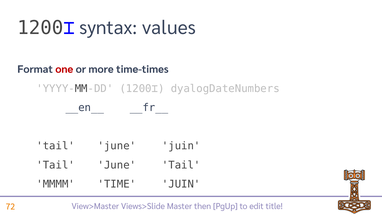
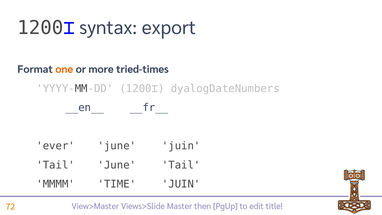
values: values -> export
one colour: red -> orange
time-times: time-times -> tried-times
tail at (56, 146): tail -> ever
